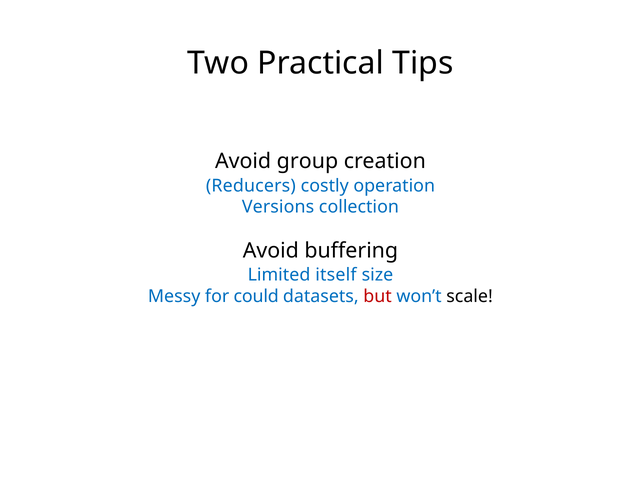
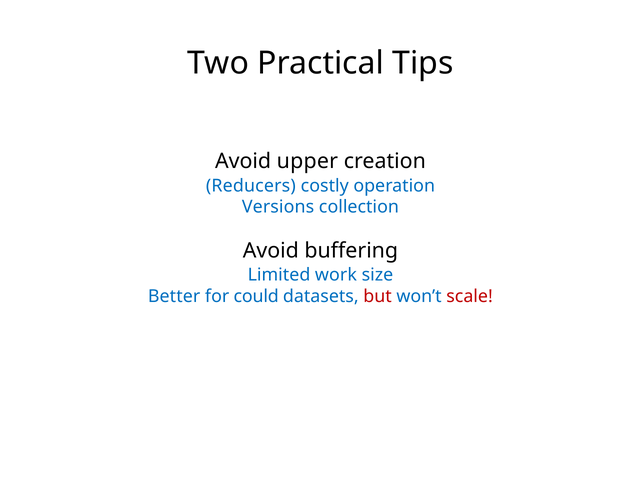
group: group -> upper
itself: itself -> work
Messy: Messy -> Better
scale colour: black -> red
